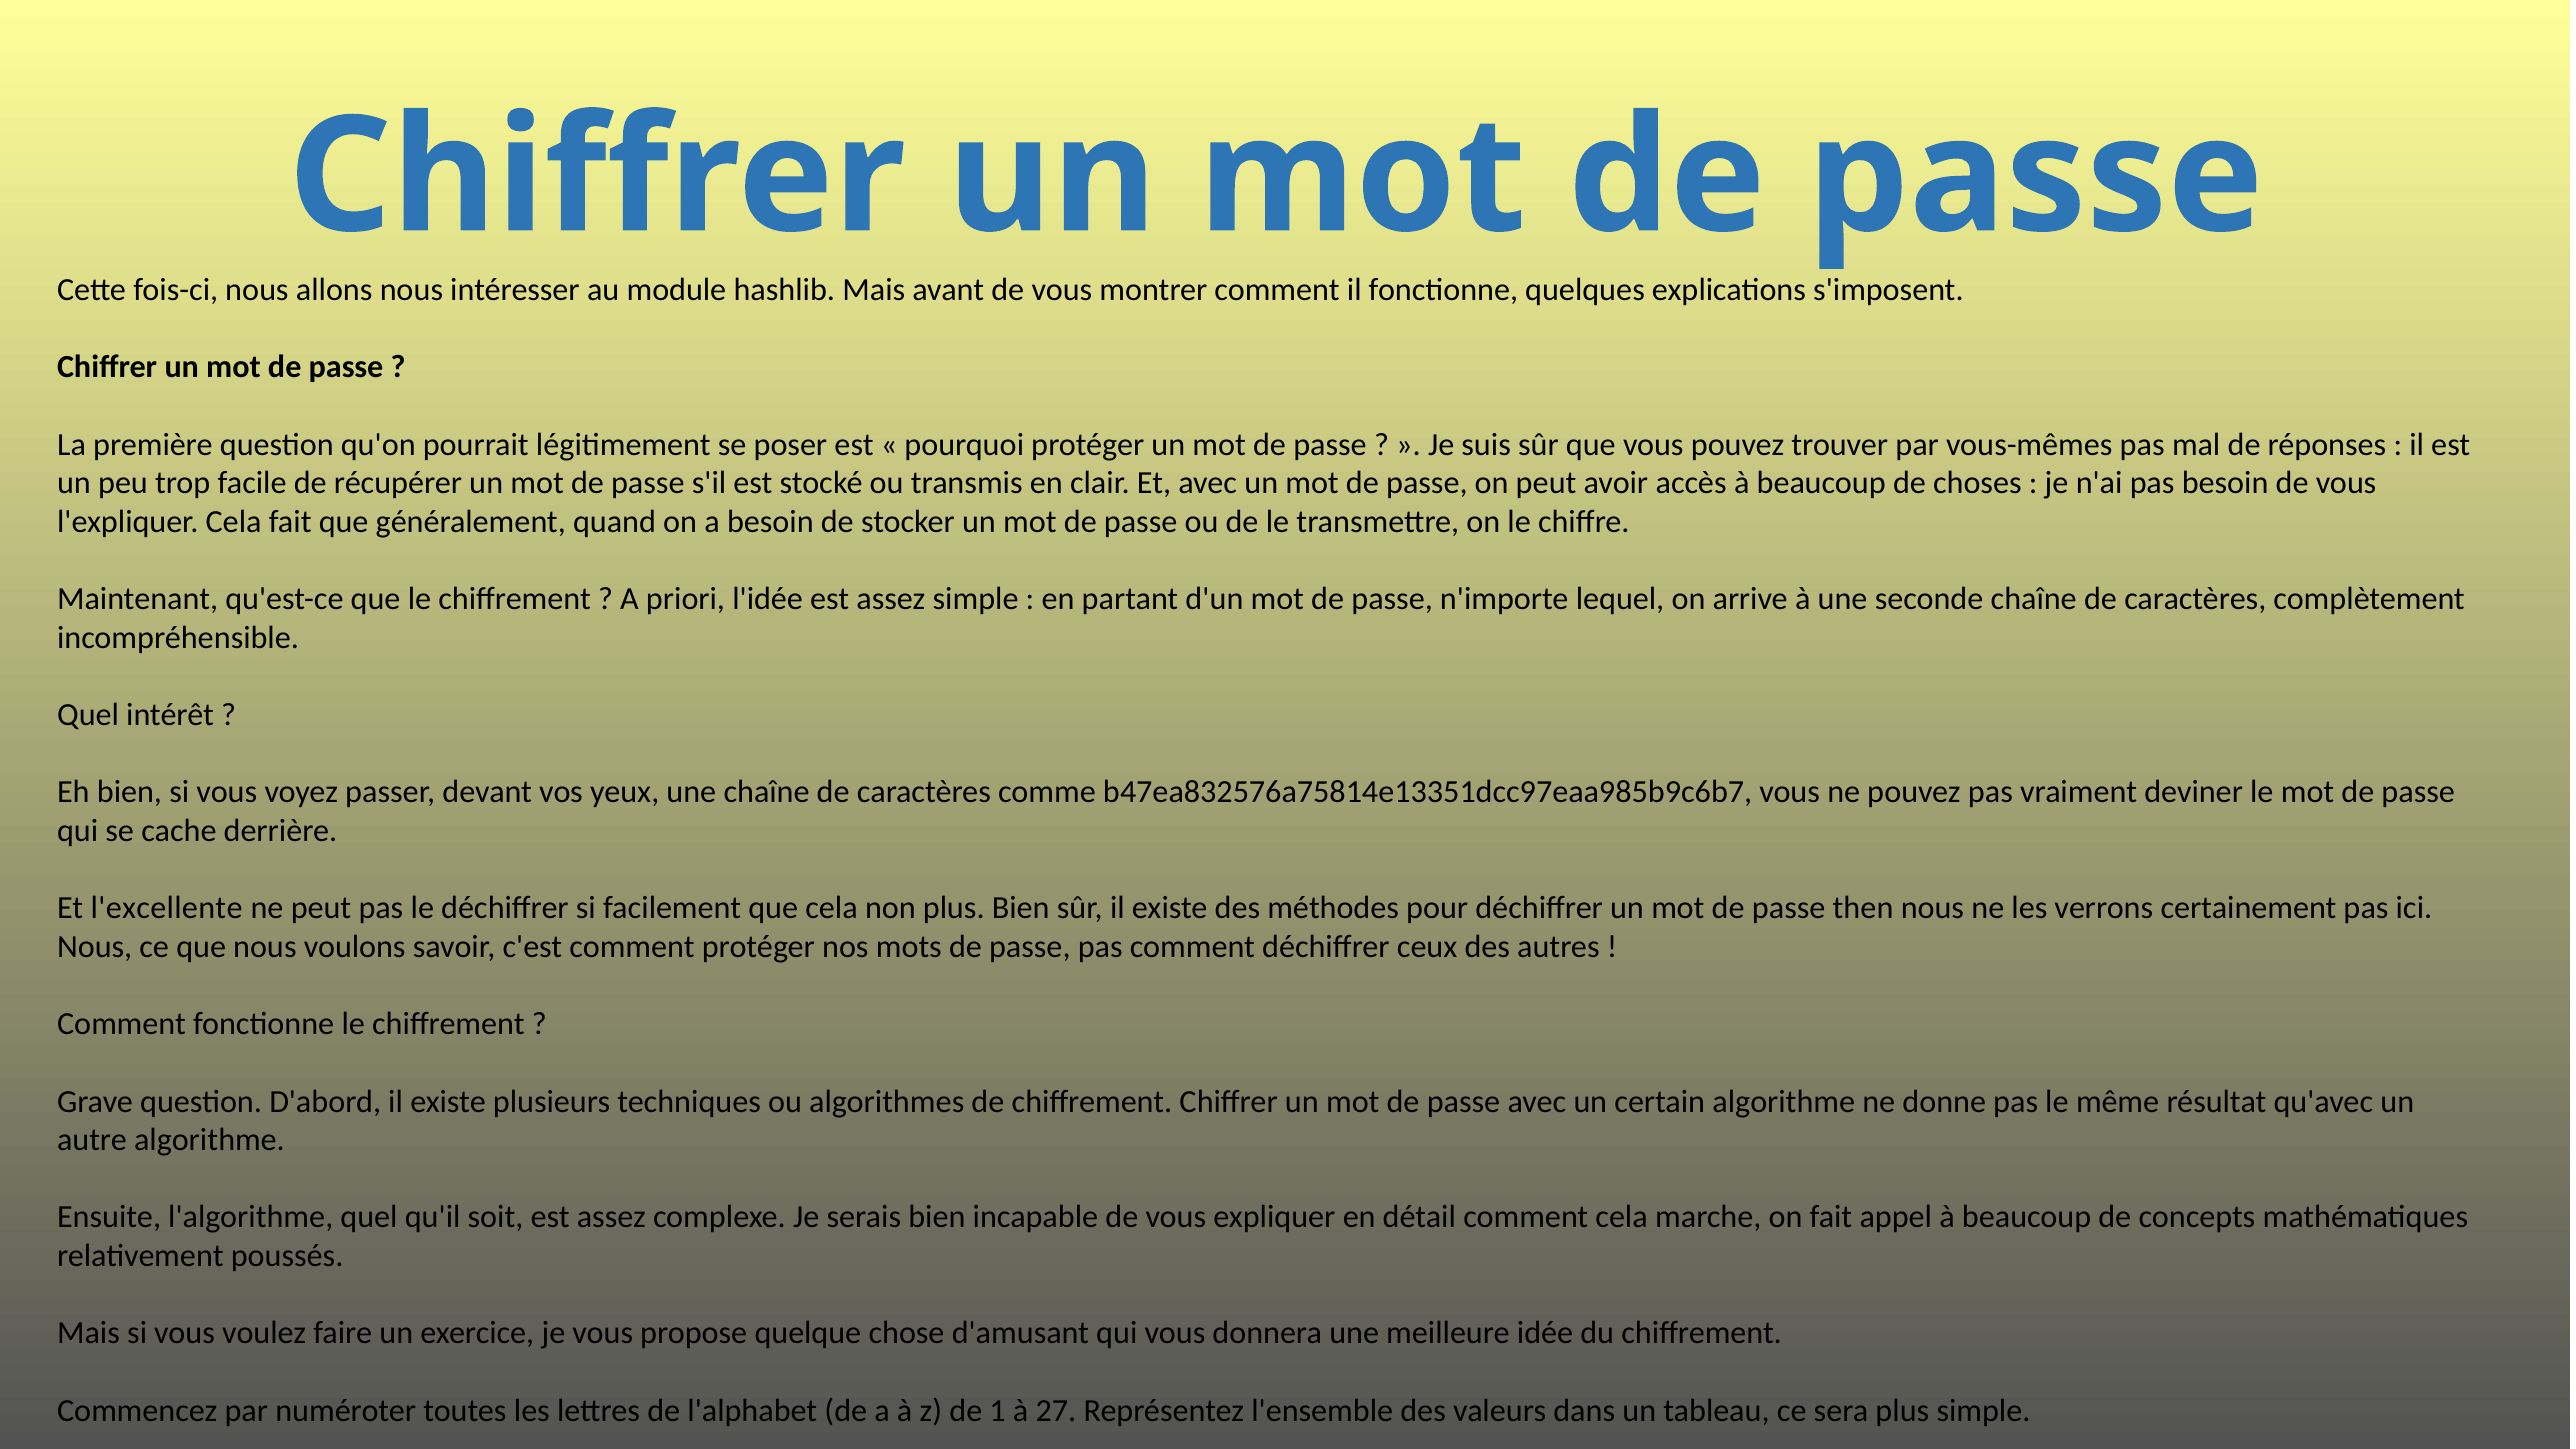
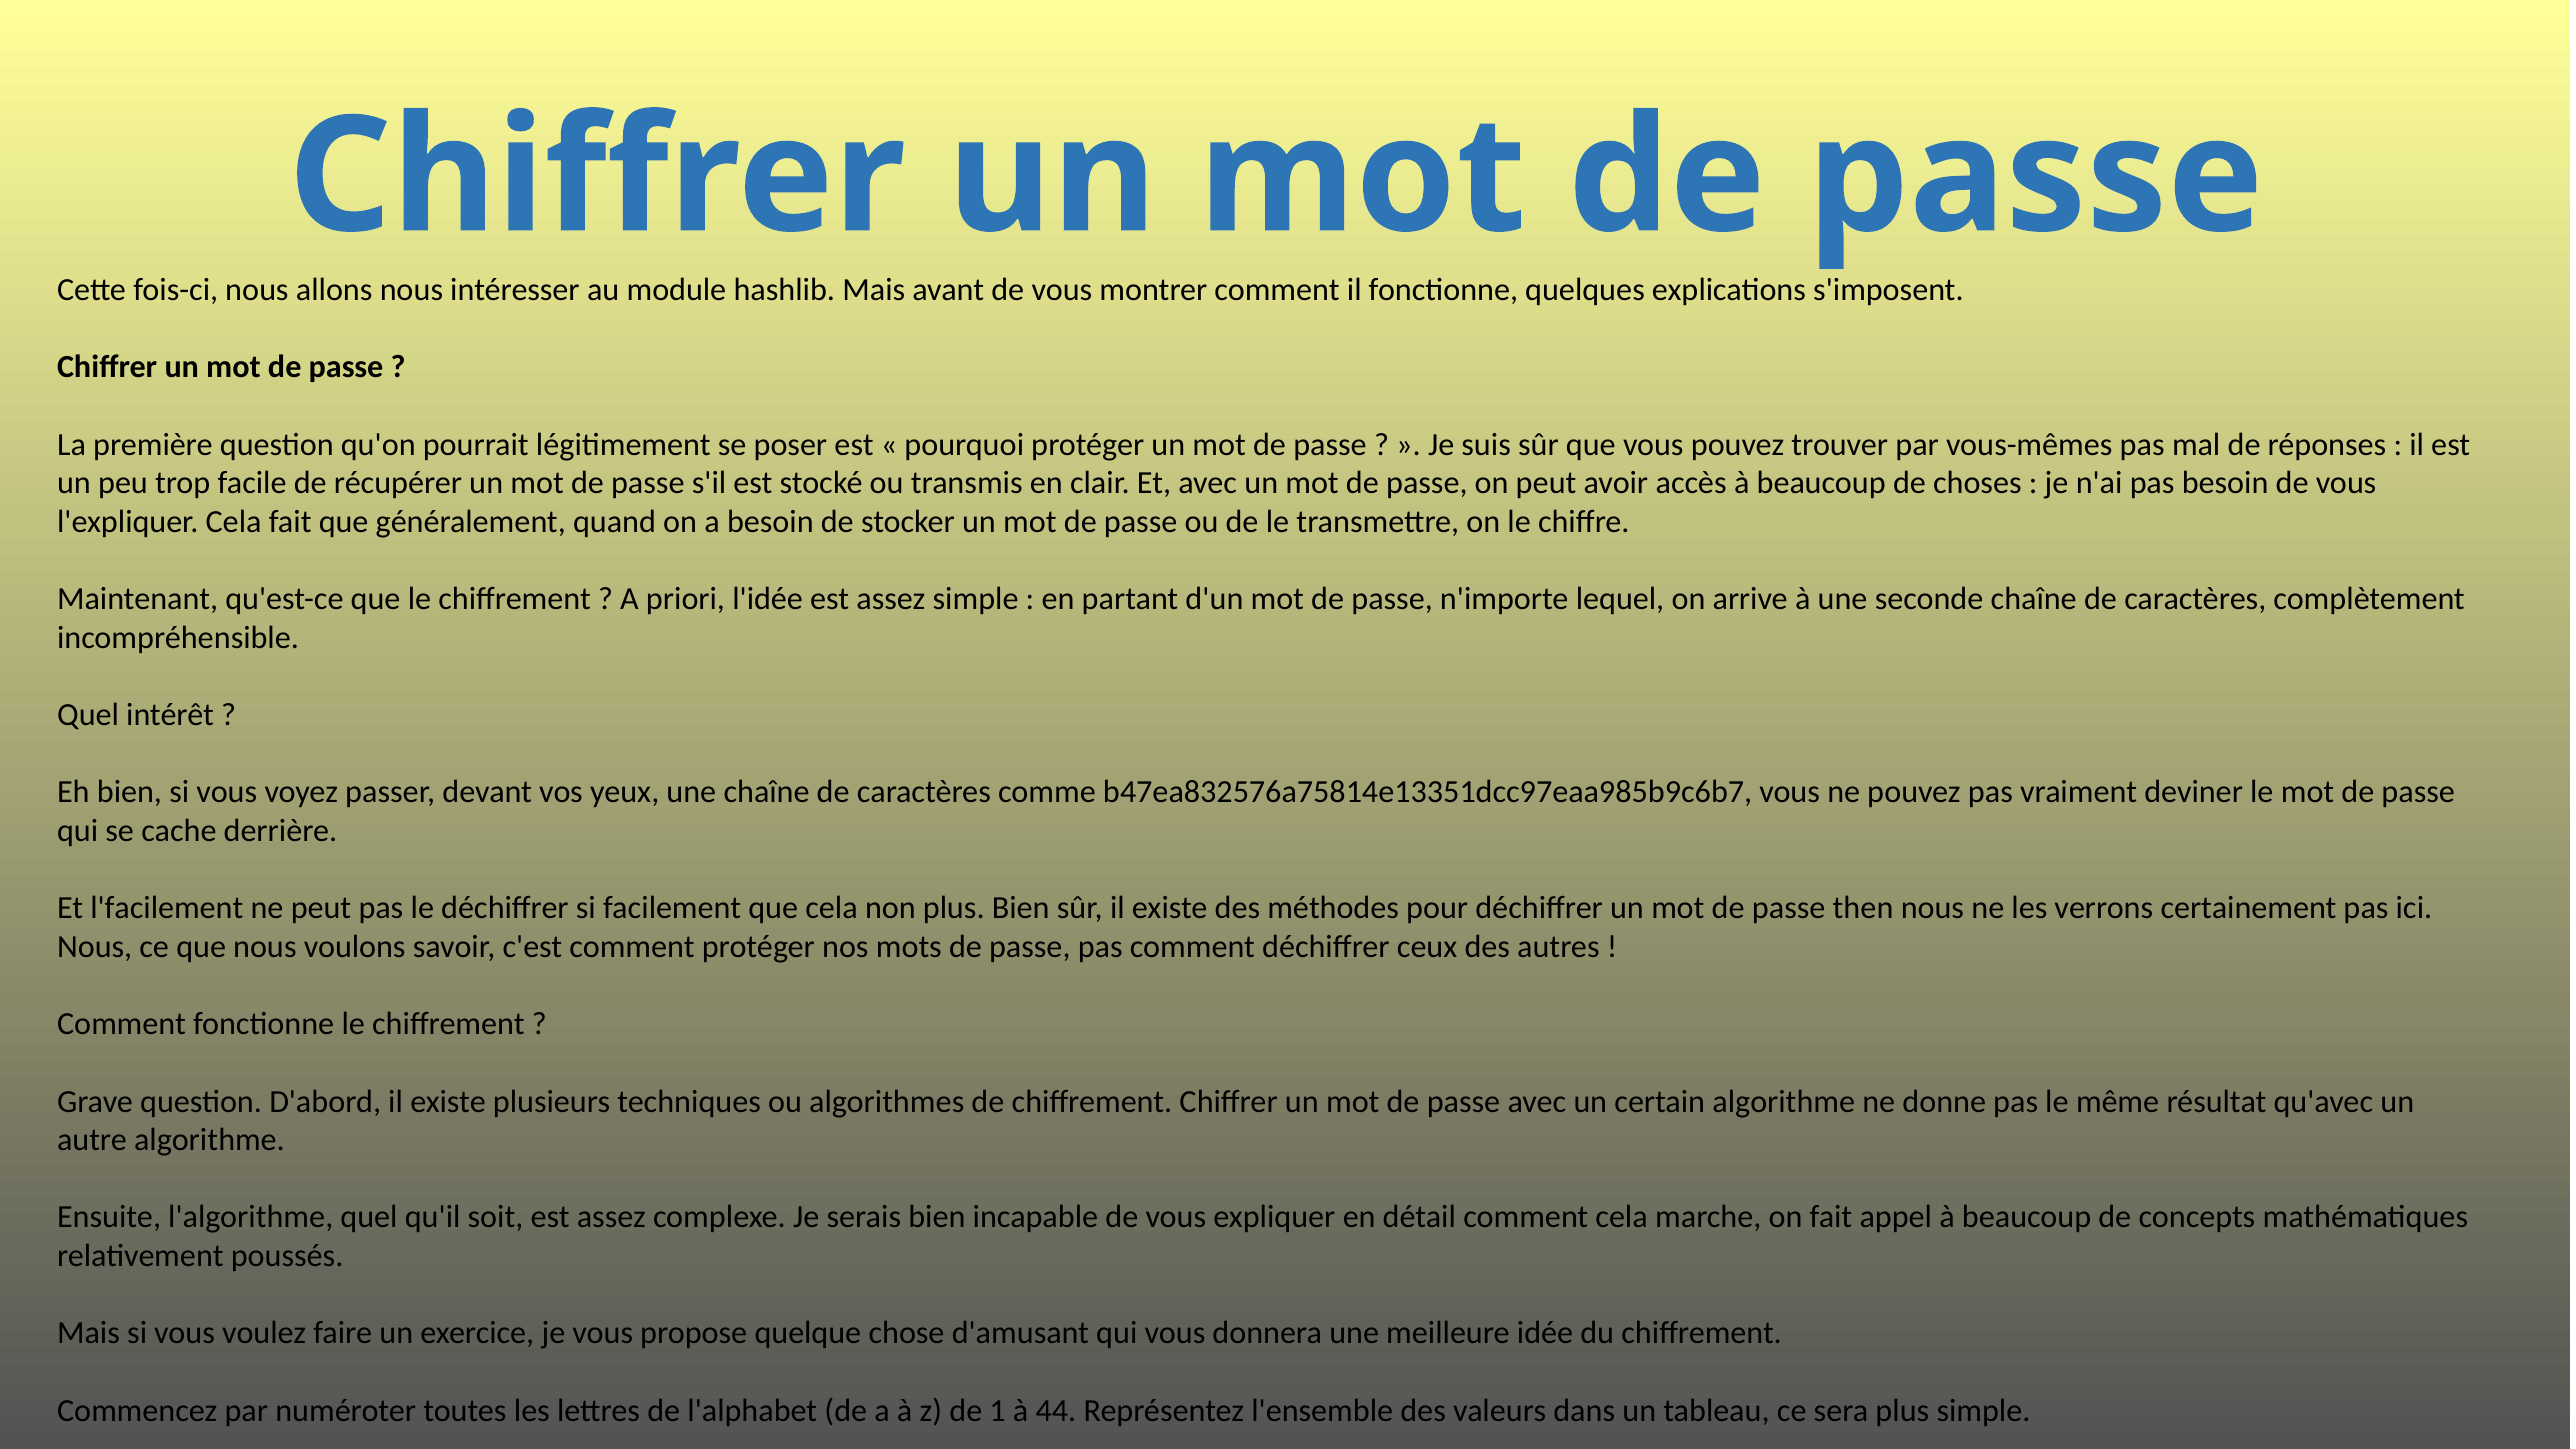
l'excellente: l'excellente -> l'facilement
27: 27 -> 44
